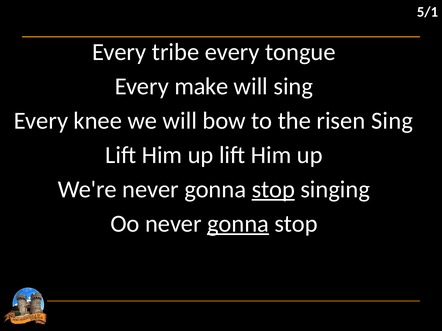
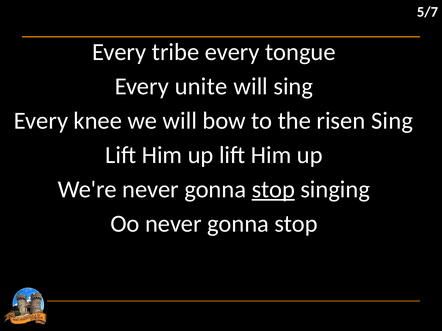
5/1: 5/1 -> 5/7
make: make -> unite
gonna at (238, 224) underline: present -> none
